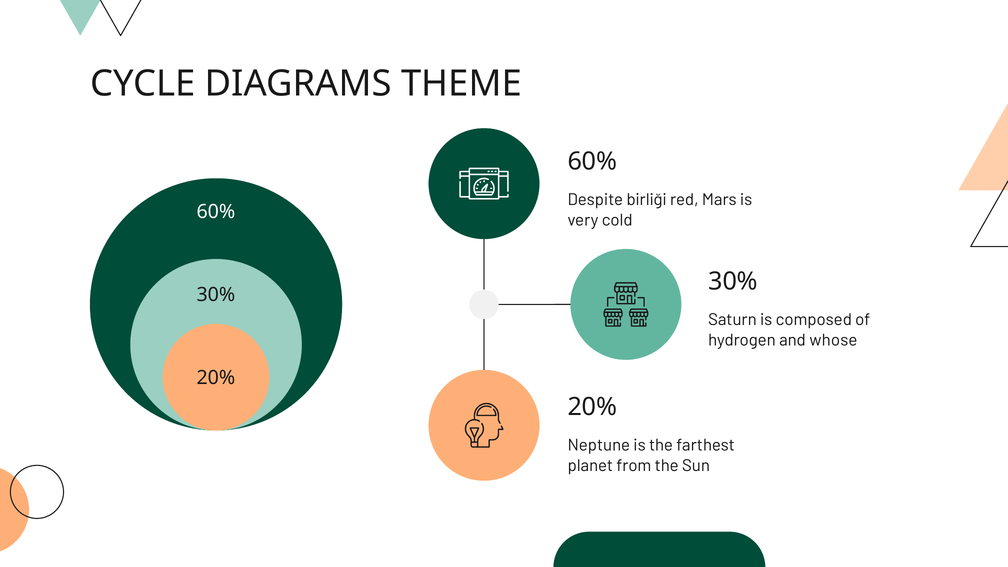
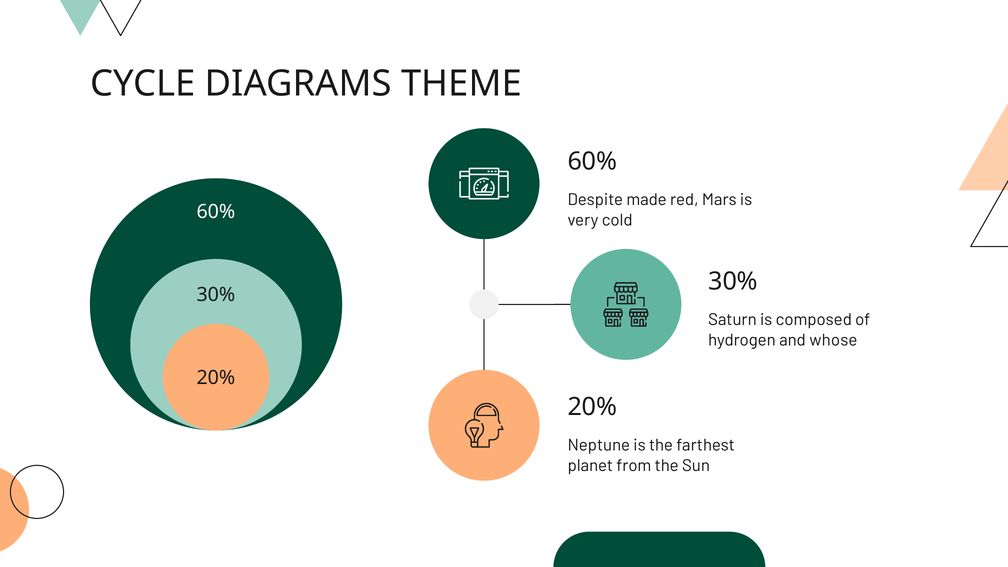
birliği: birliği -> made
